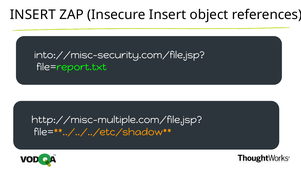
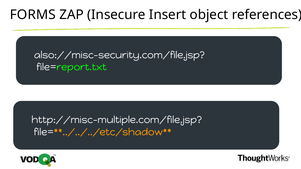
INSERT at (33, 15): INSERT -> FORMS
into://misc-security.com/file.jsp: into://misc-security.com/file.jsp -> also://misc-security.com/file.jsp
